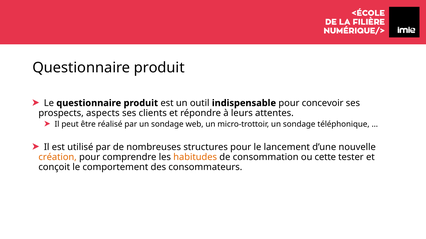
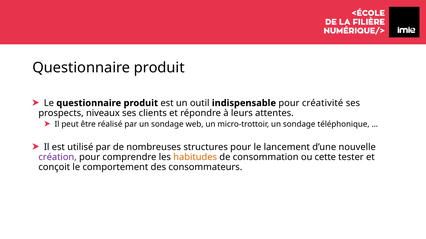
concevoir: concevoir -> créativité
aspects: aspects -> niveaux
création colour: orange -> purple
